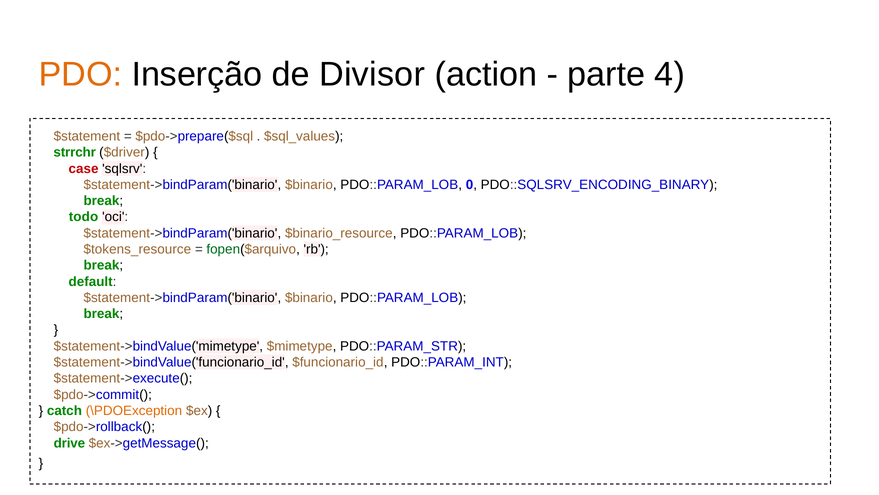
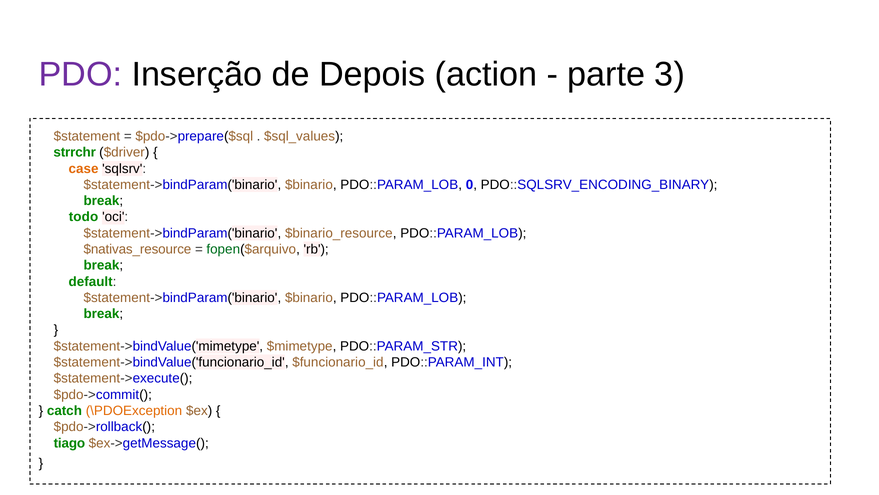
PDO colour: orange -> purple
Divisor: Divisor -> Depois
4: 4 -> 3
case colour: red -> orange
$tokens_resource: $tokens_resource -> $nativas_resource
drive: drive -> tiago
